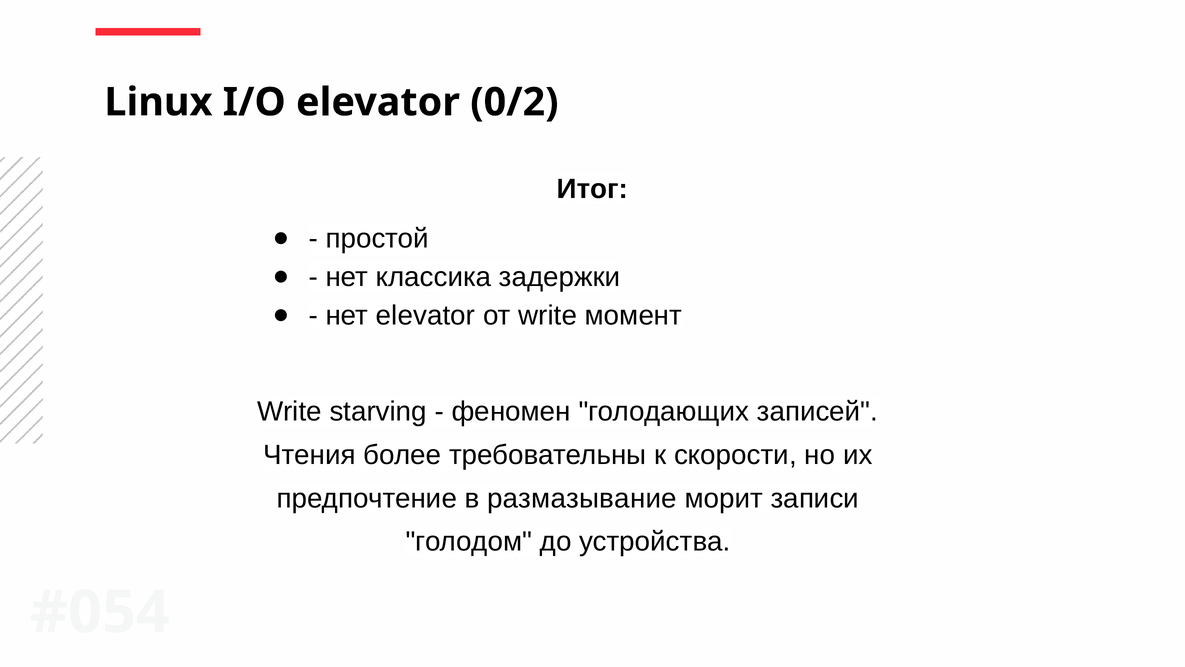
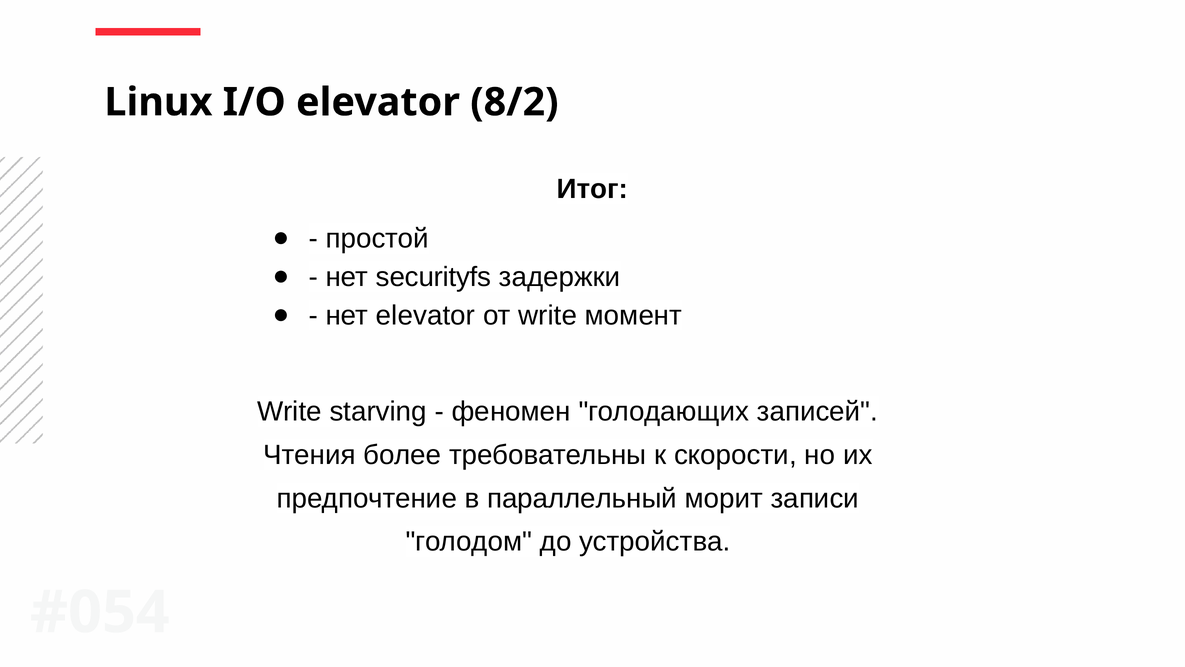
0/2: 0/2 -> 8/2
классика: классика -> securityfs
размазывание: размазывание -> параллельный
